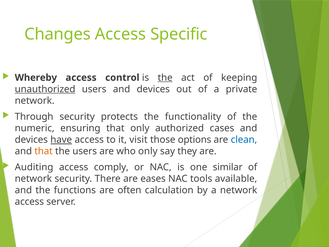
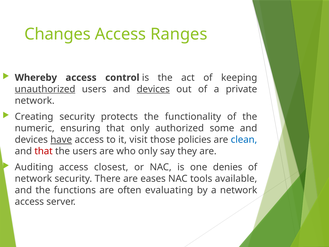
Specific: Specific -> Ranges
the at (165, 78) underline: present -> none
devices at (153, 89) underline: none -> present
Through: Through -> Creating
cases: cases -> some
options: options -> policies
that at (44, 151) colour: orange -> red
comply: comply -> closest
similar: similar -> denies
calculation: calculation -> evaluating
